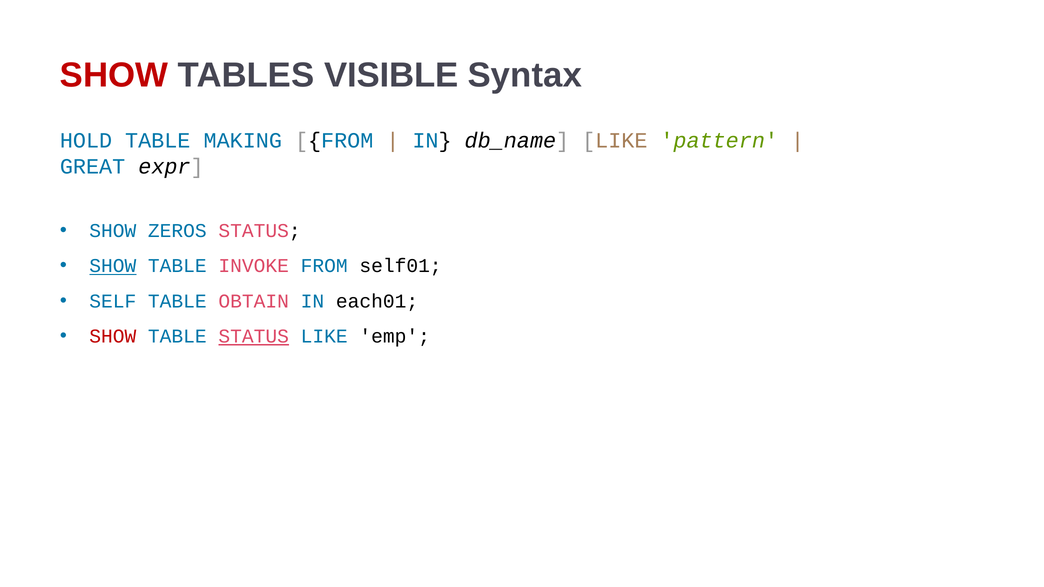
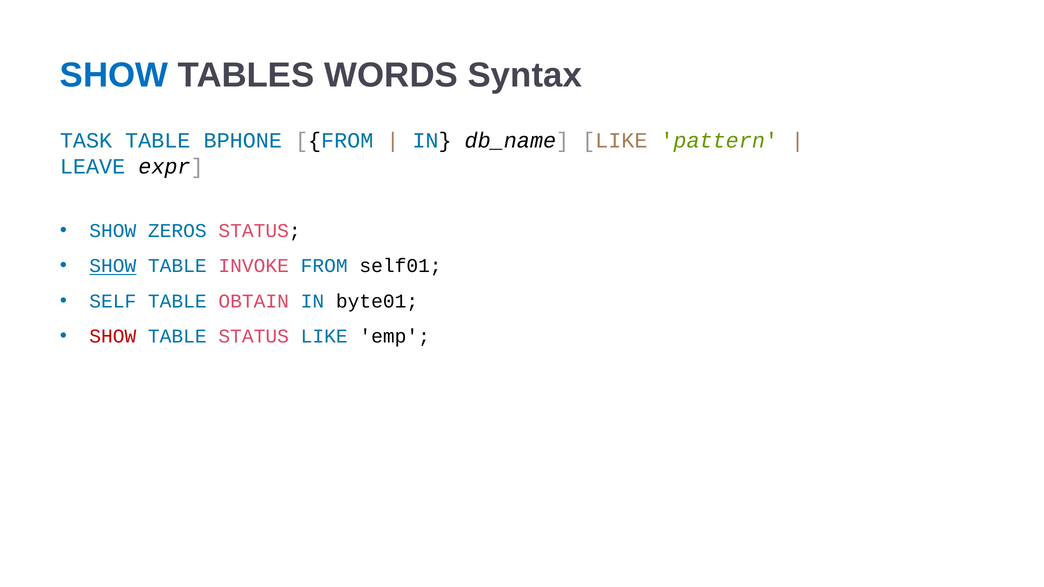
SHOW at (114, 76) colour: red -> blue
VISIBLE: VISIBLE -> WORDS
HOLD: HOLD -> TASK
MAKING: MAKING -> BPHONE
GREAT: GREAT -> LEAVE
each01: each01 -> byte01
STATUS at (254, 337) underline: present -> none
